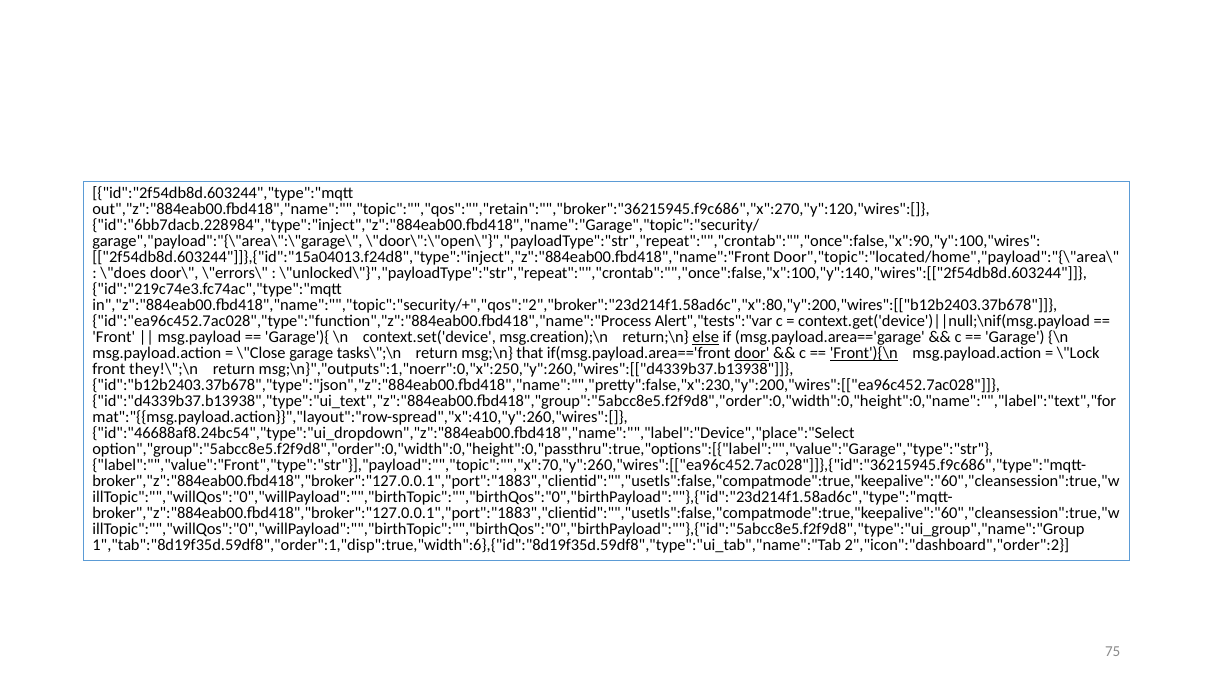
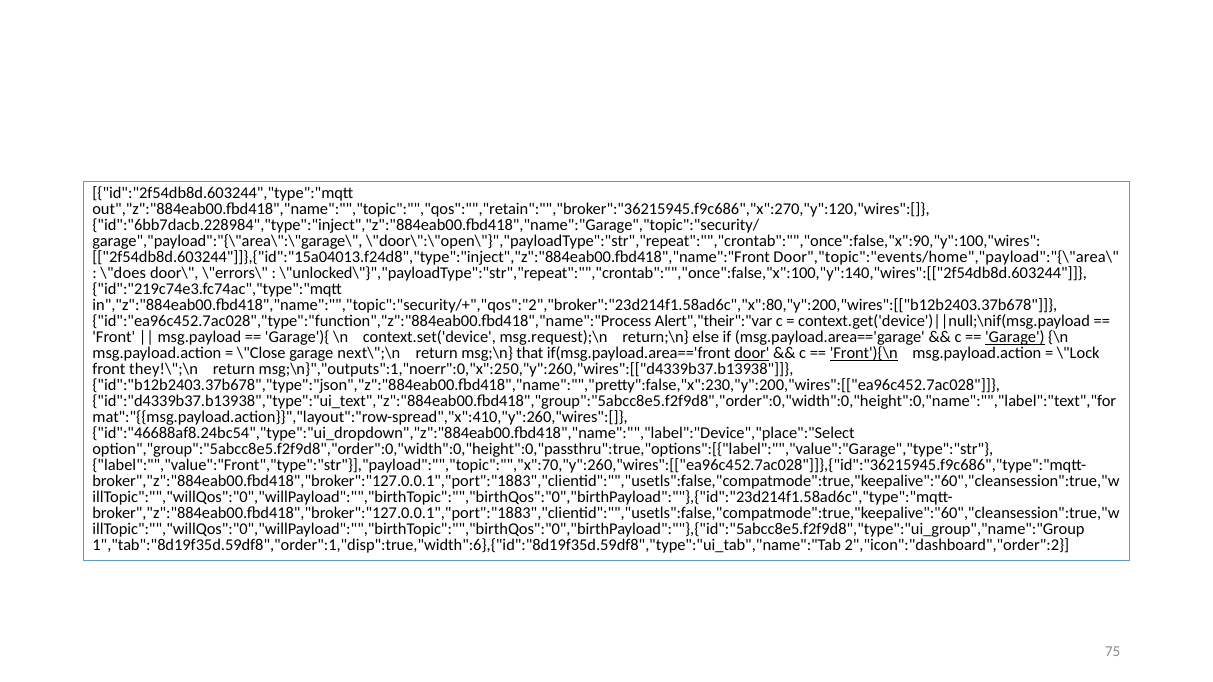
Door","topic":"located/home","payload":"{\"area\: Door","topic":"located/home","payload":"{\"area\ -> Door","topic":"events/home","payload":"{\"area\
Alert","tests":"var: Alert","tests":"var -> Alert","their":"var
msg.creation);\n: msg.creation);\n -> msg.request);\n
else underline: present -> none
Garage at (1015, 337) underline: none -> present
tasks\";\n: tasks\";\n -> next\";\n
